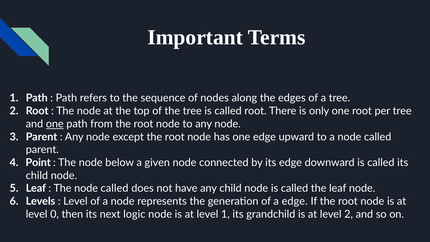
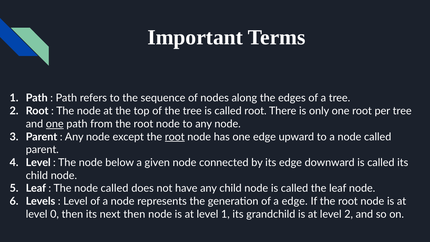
root at (175, 137) underline: none -> present
Point at (38, 163): Point -> Level
next logic: logic -> then
